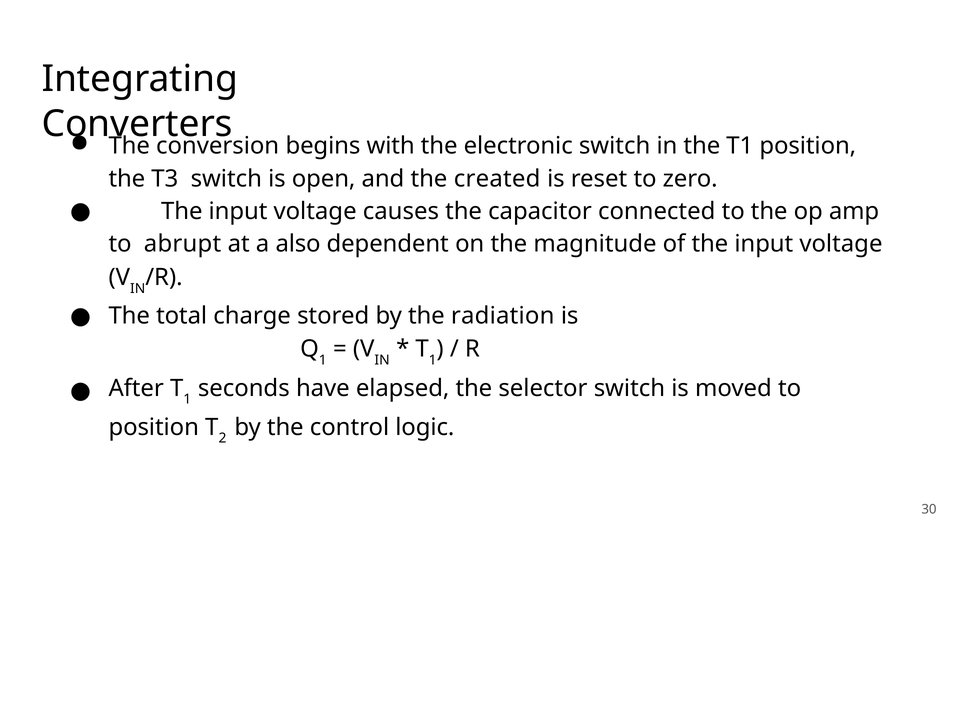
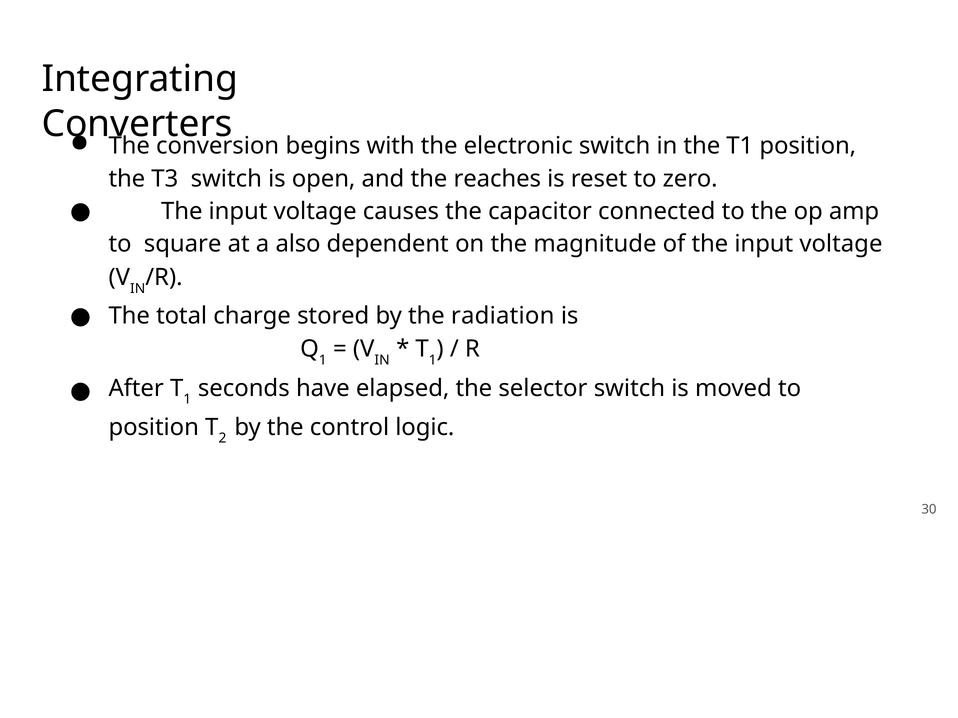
created: created -> reaches
abrupt: abrupt -> square
